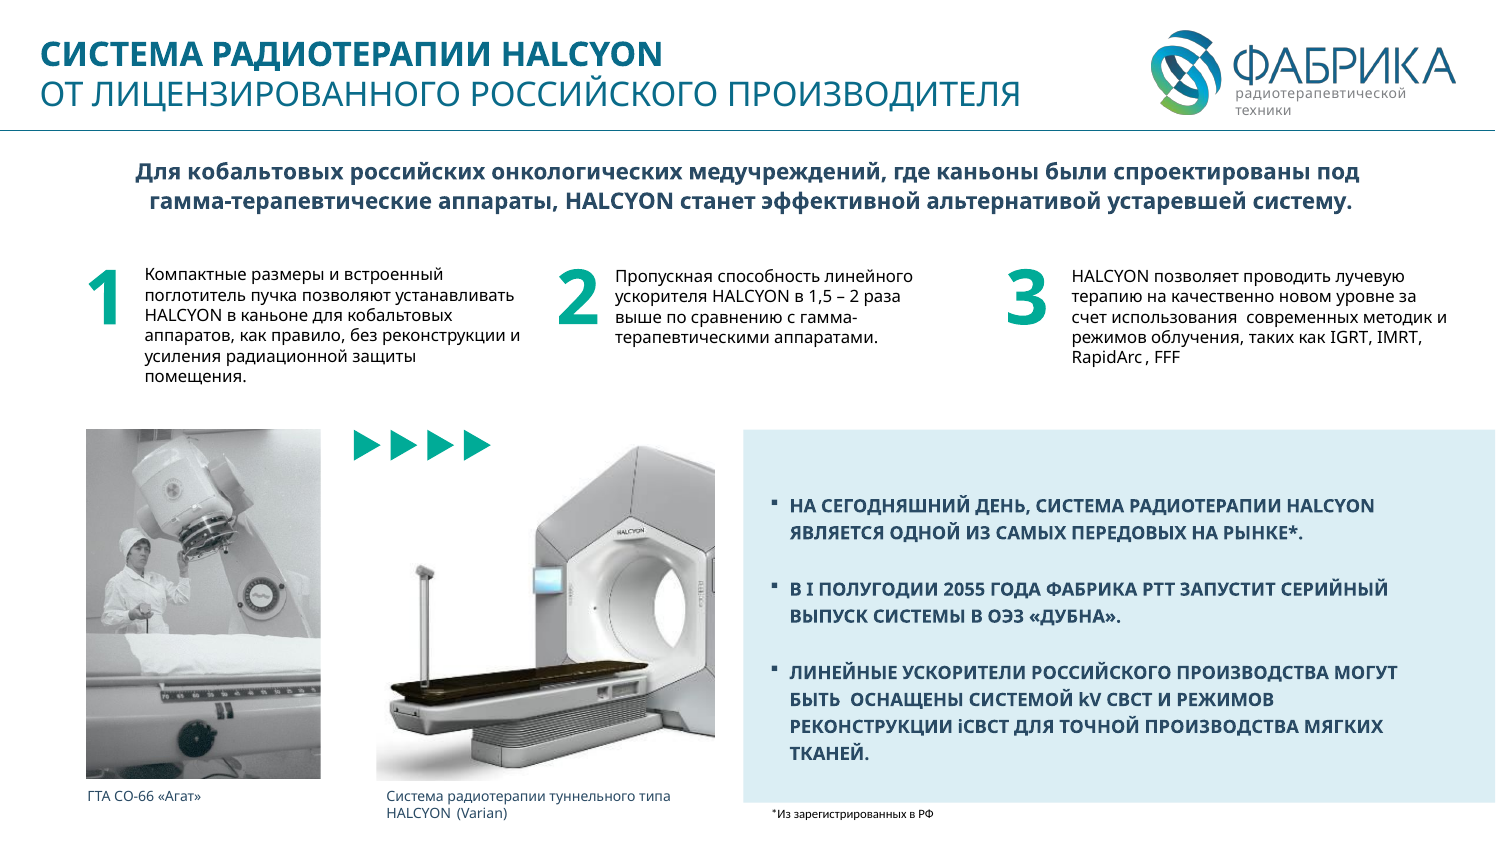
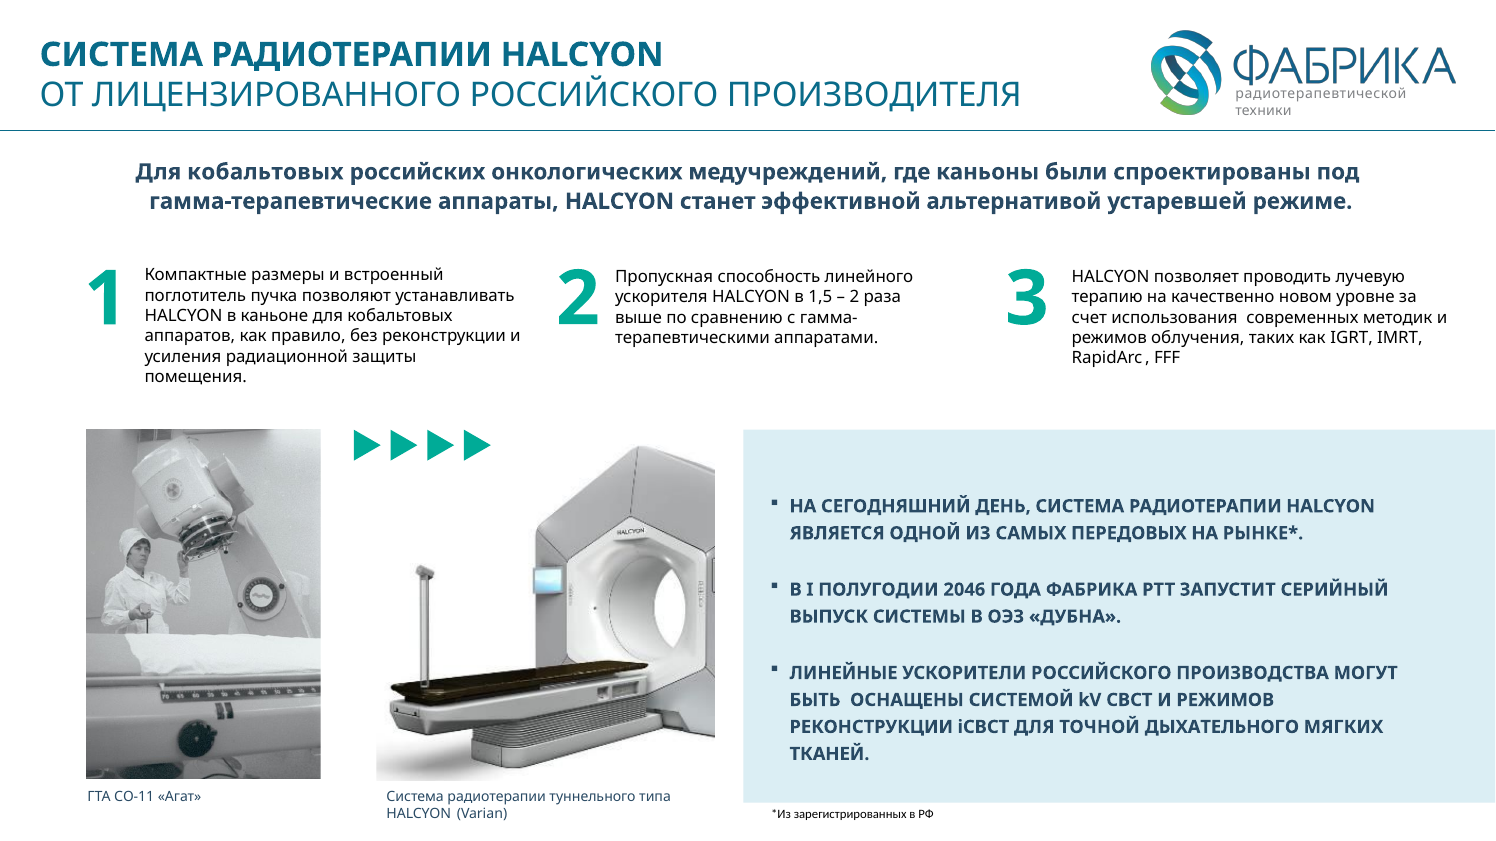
систему: систему -> режиме
2055: 2055 -> 2046
ТОЧНОЙ ПРОИЗВОДСТВА: ПРОИЗВОДСТВА -> ДЫХАТЕЛЬНОГО
СО-66: СО-66 -> СО-11
